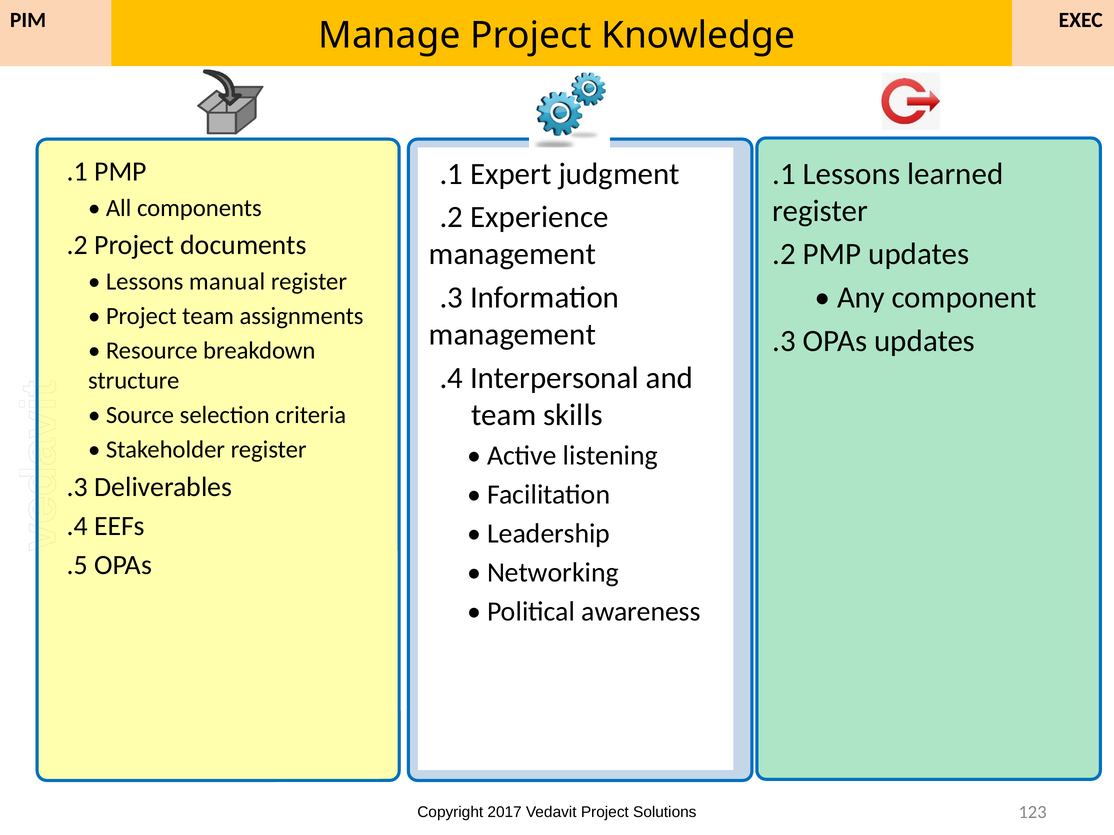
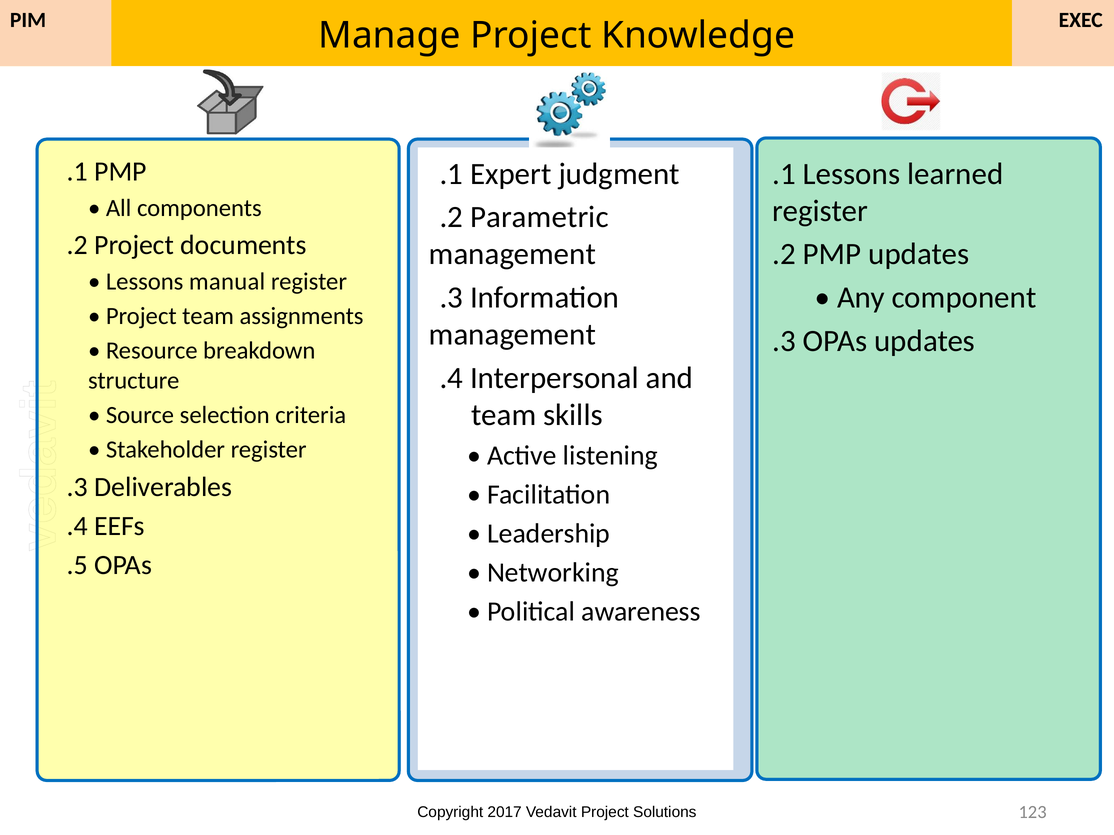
Experience: Experience -> Parametric
